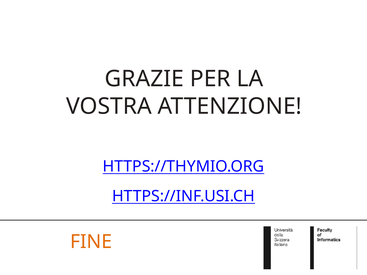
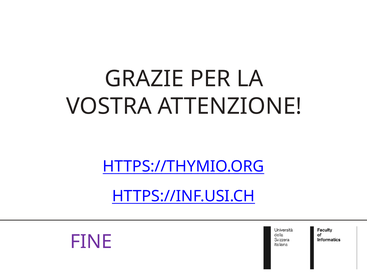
FINE colour: orange -> purple
